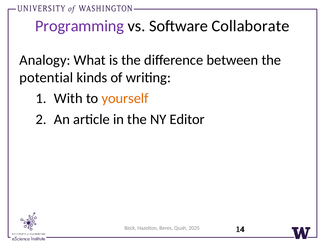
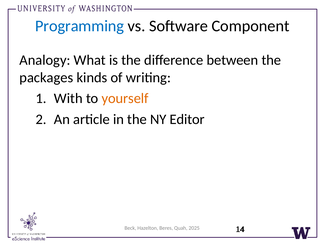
Programming colour: purple -> blue
Collaborate: Collaborate -> Component
potential: potential -> packages
